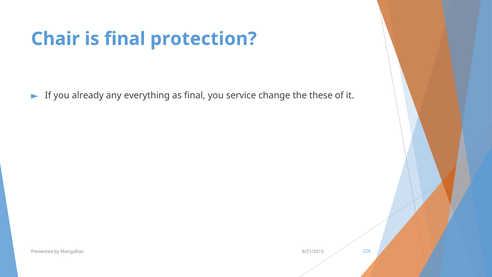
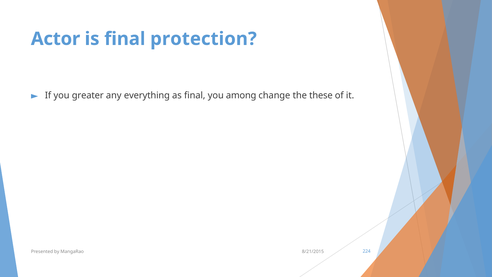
Chair: Chair -> Actor
already: already -> greater
service: service -> among
